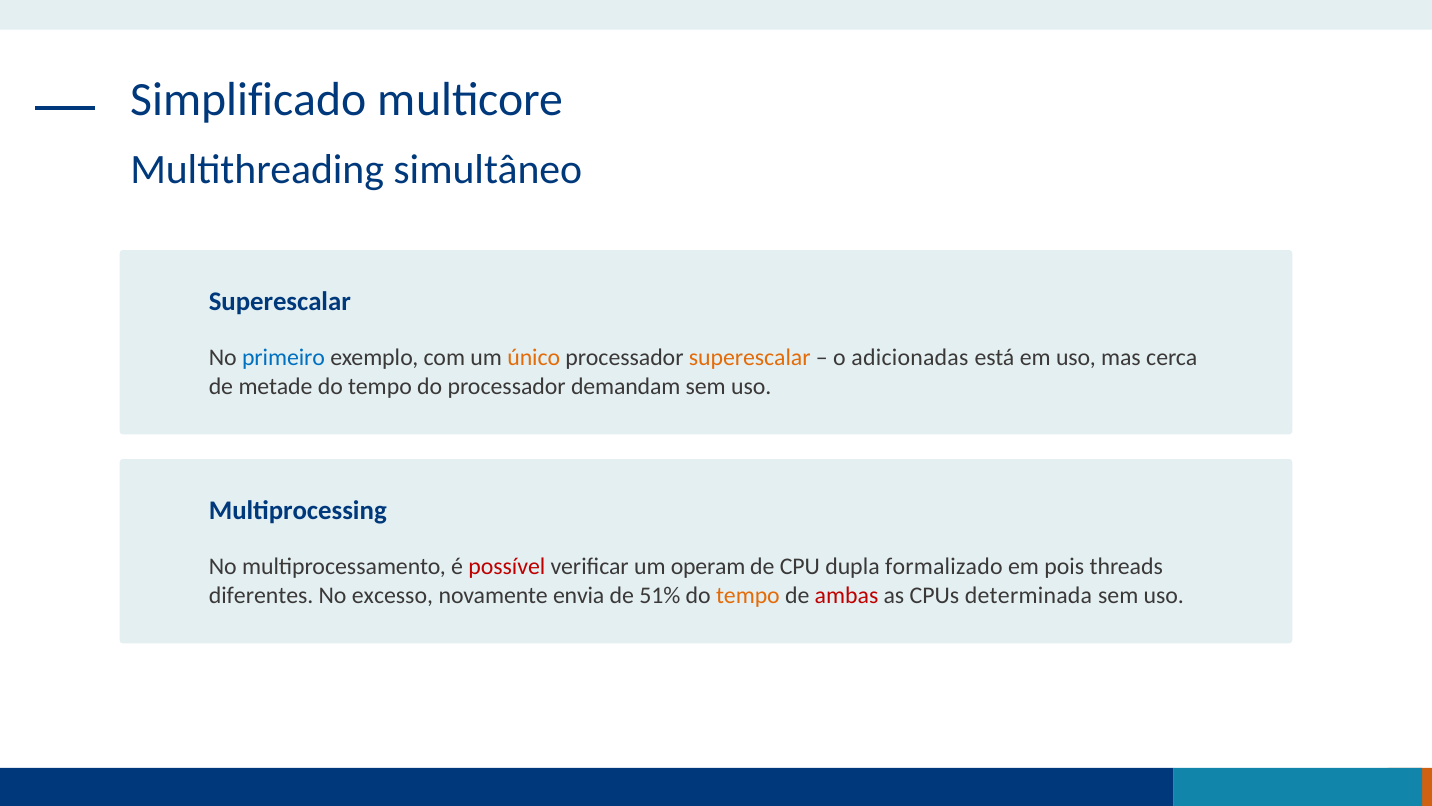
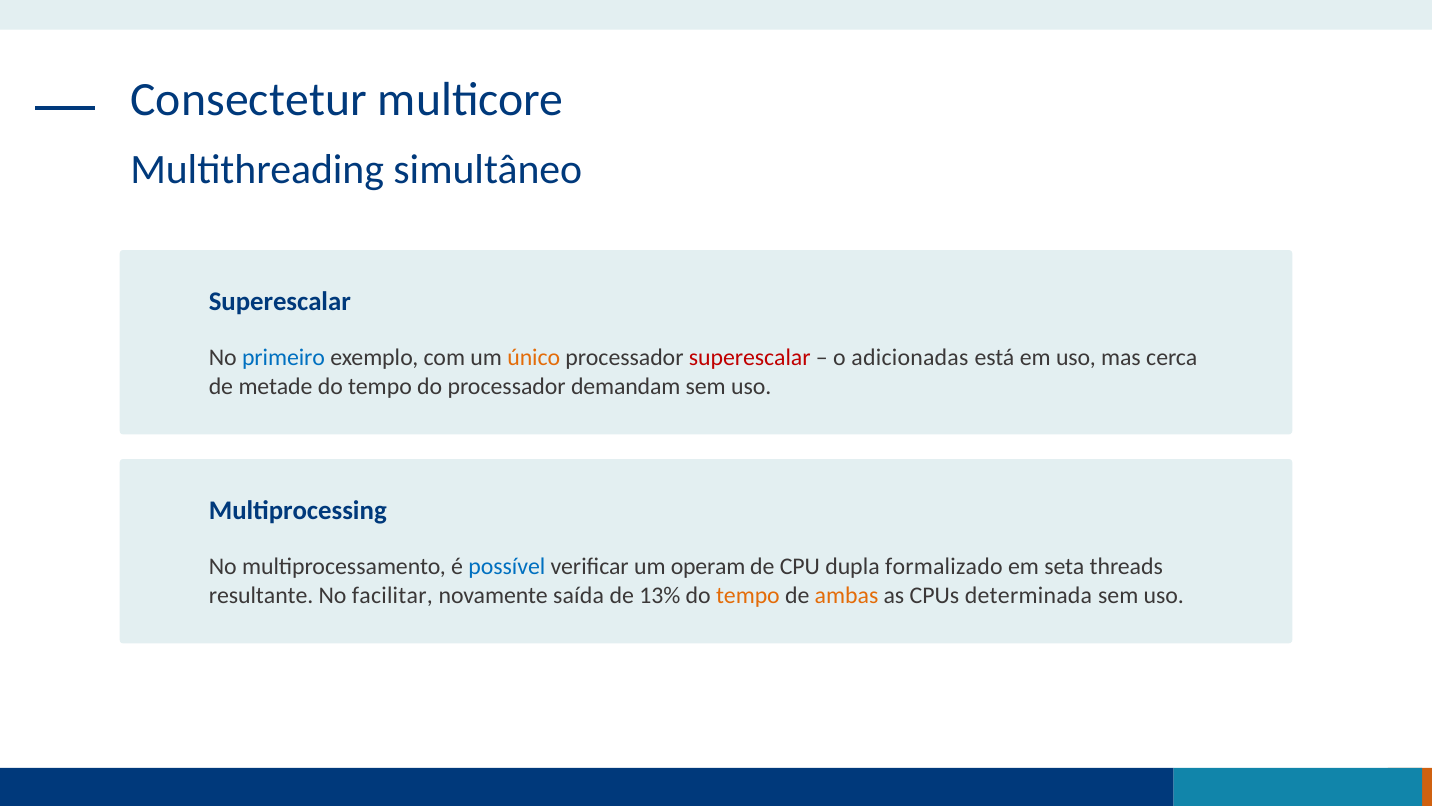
Simplificado: Simplificado -> Consectetur
superescalar at (750, 358) colour: orange -> red
possível colour: red -> blue
pois: pois -> seta
diferentes: diferentes -> resultante
excesso: excesso -> facilitar
envia: envia -> saída
51%: 51% -> 13%
ambas colour: red -> orange
